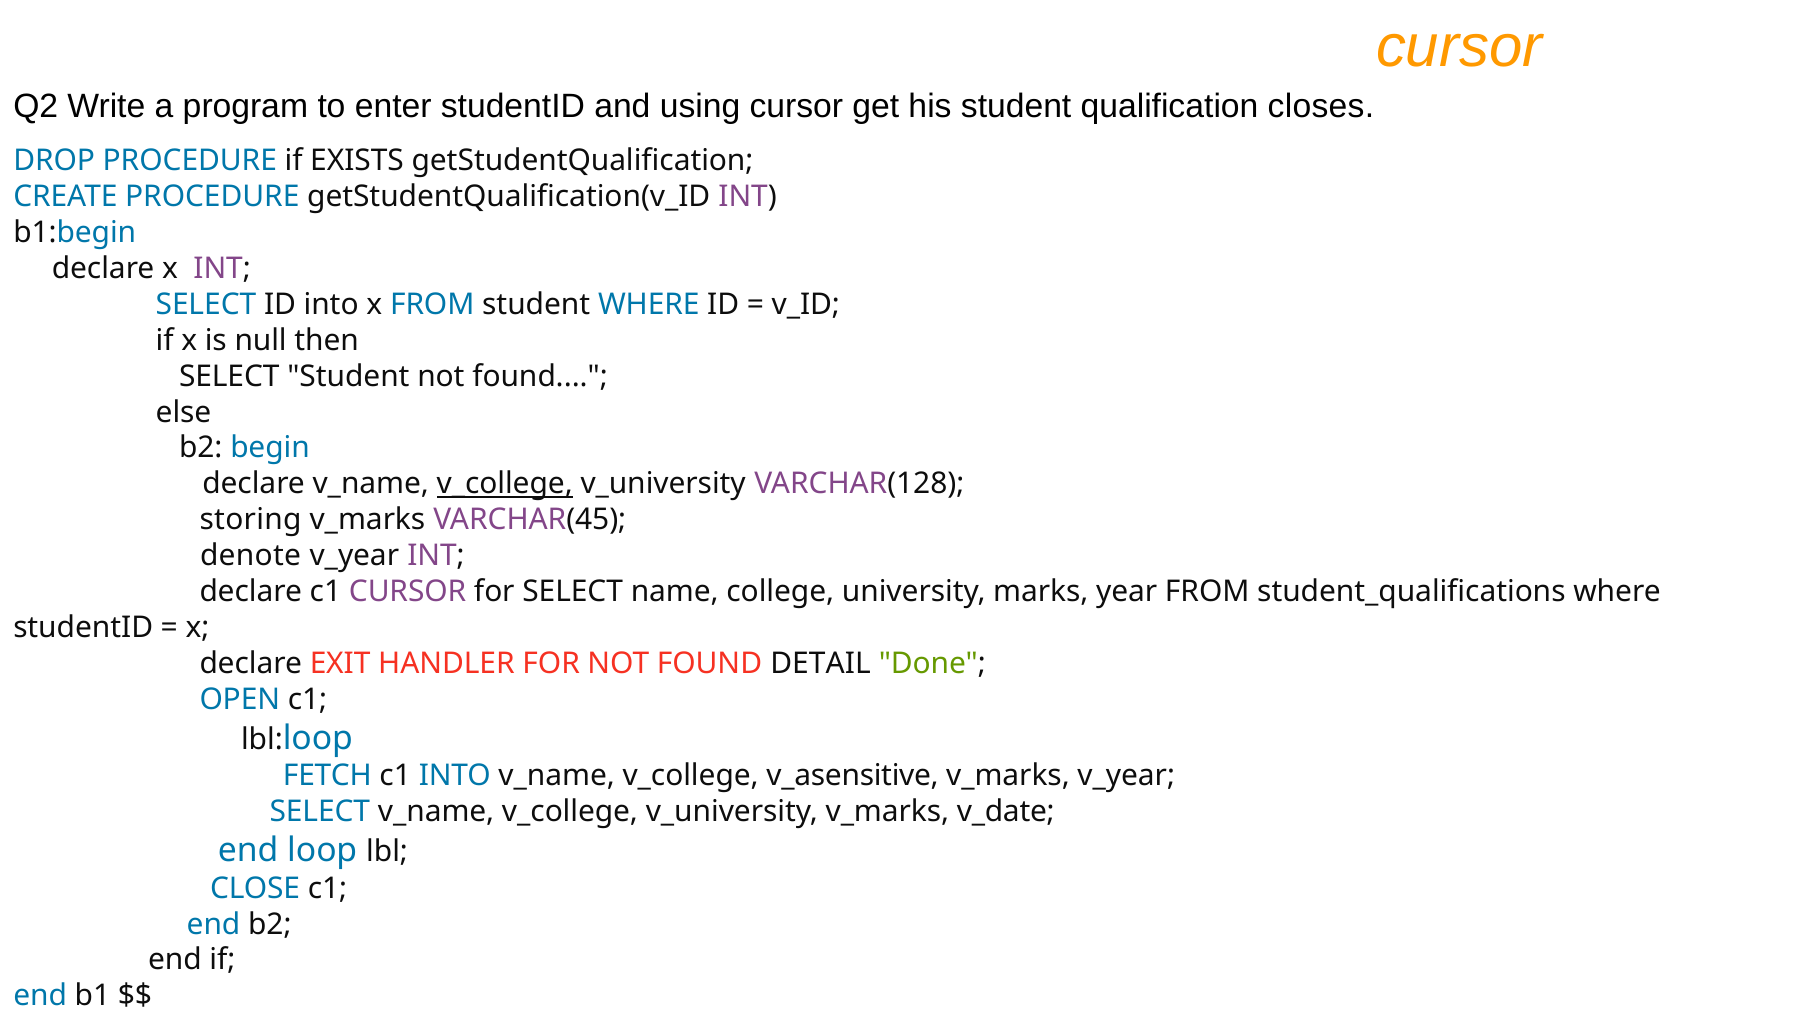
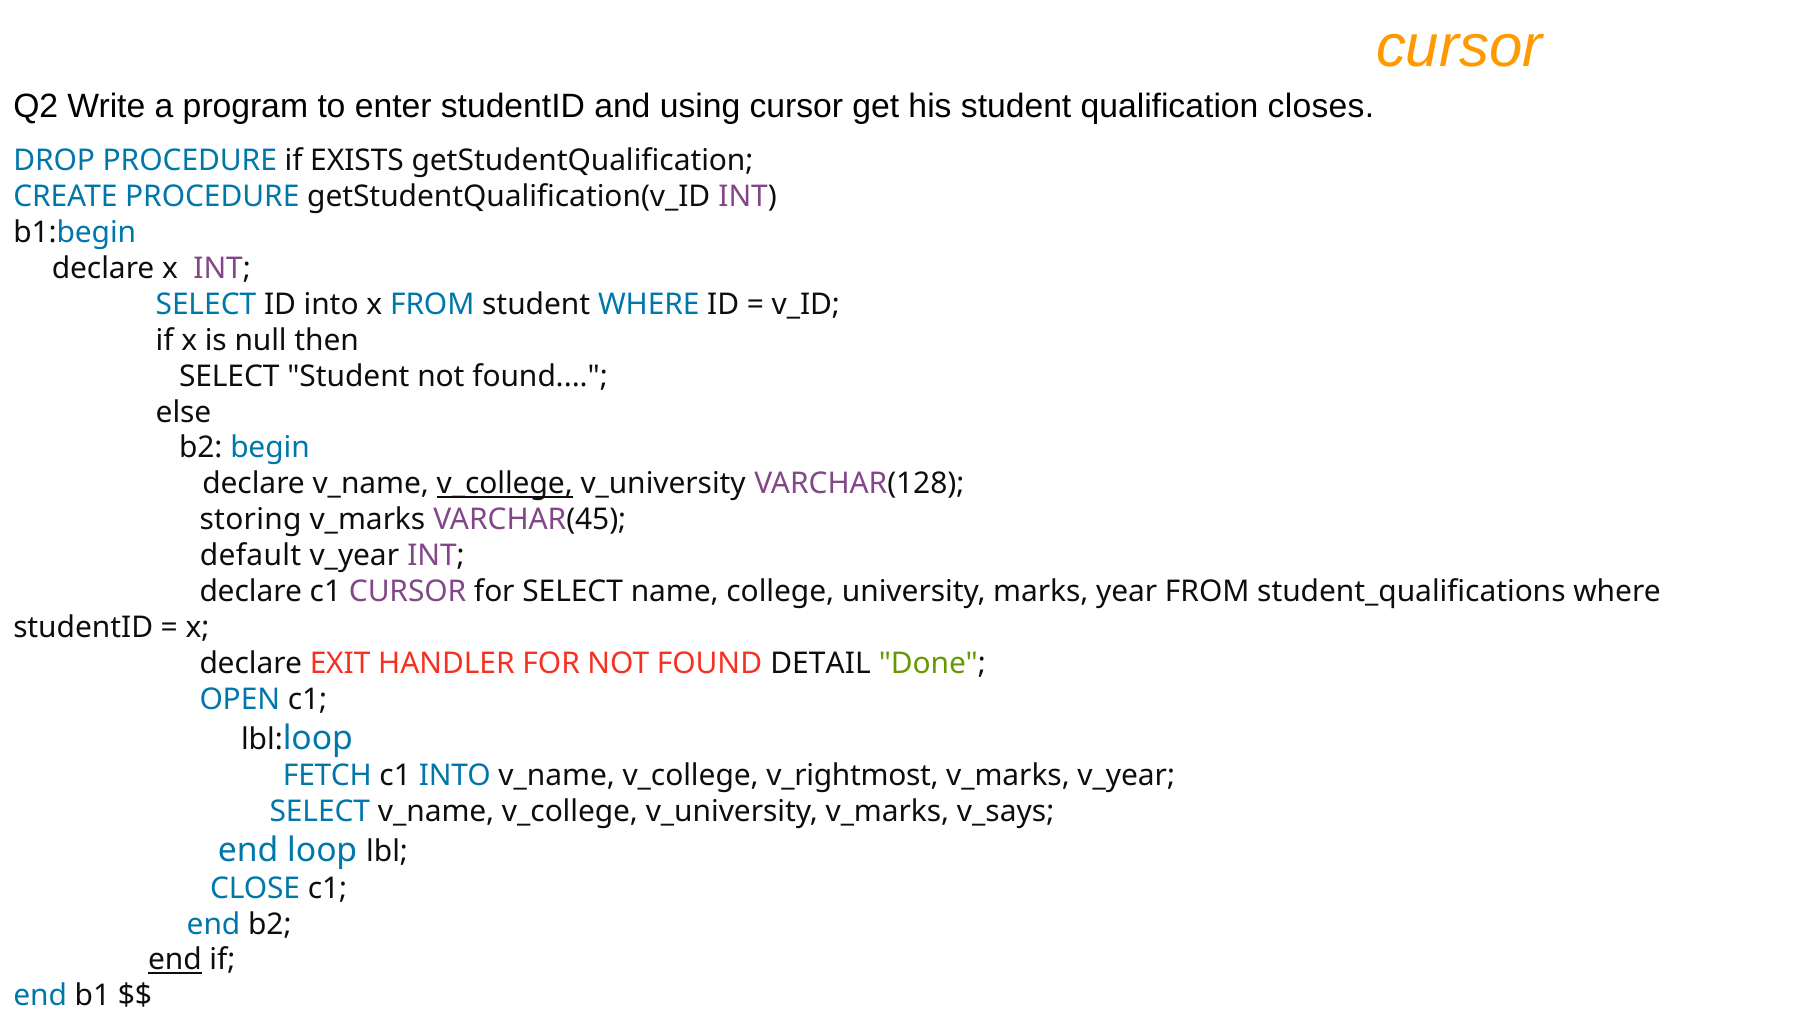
denote: denote -> default
v_asensitive: v_asensitive -> v_rightmost
v_date: v_date -> v_says
end at (175, 960) underline: none -> present
